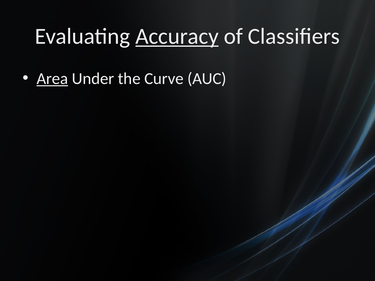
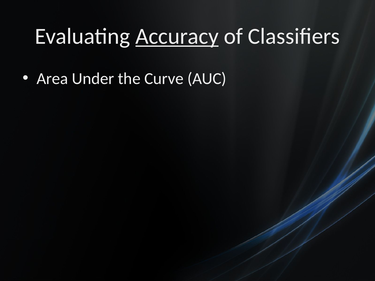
Area underline: present -> none
